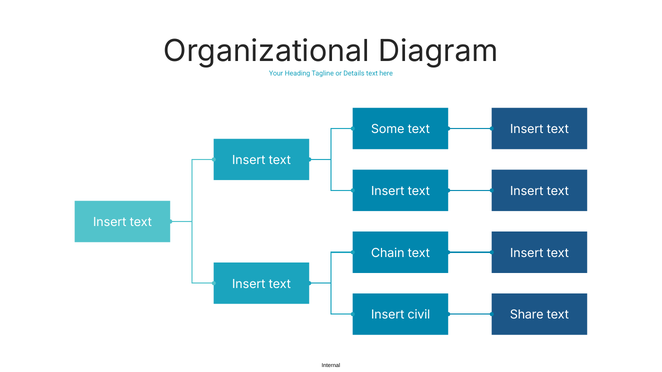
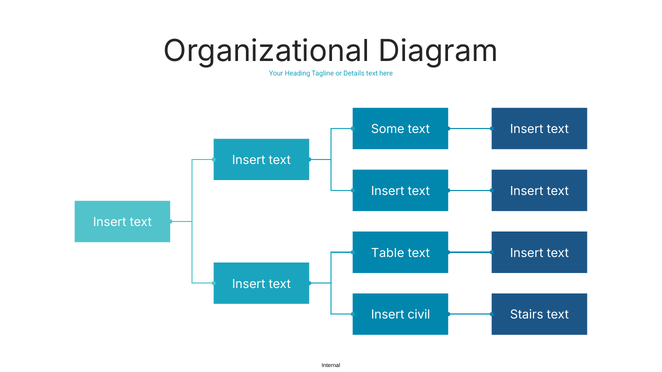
Chain: Chain -> Table
Share: Share -> Stairs
